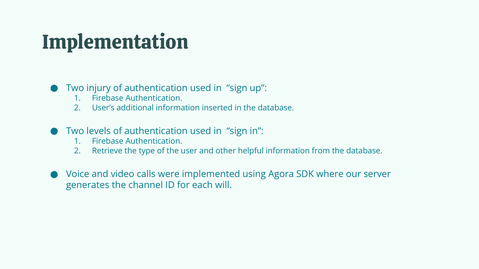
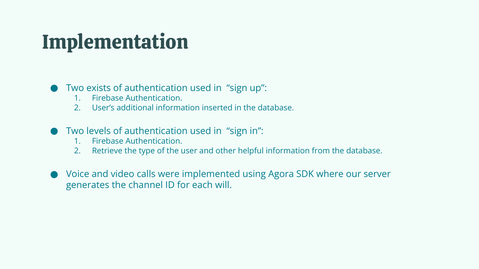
injury: injury -> exists
